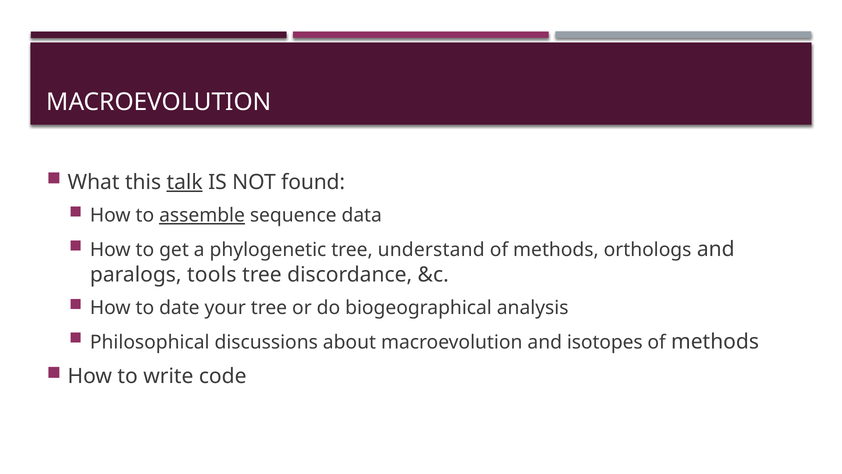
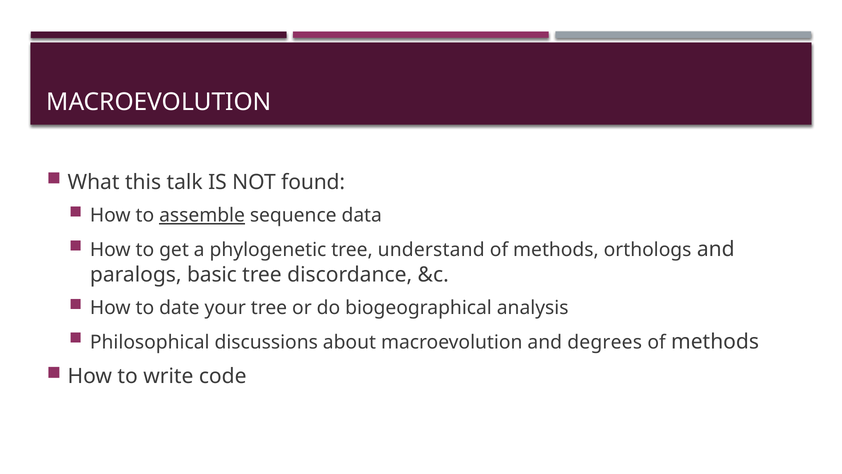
talk underline: present -> none
tools: tools -> basic
isotopes: isotopes -> degrees
